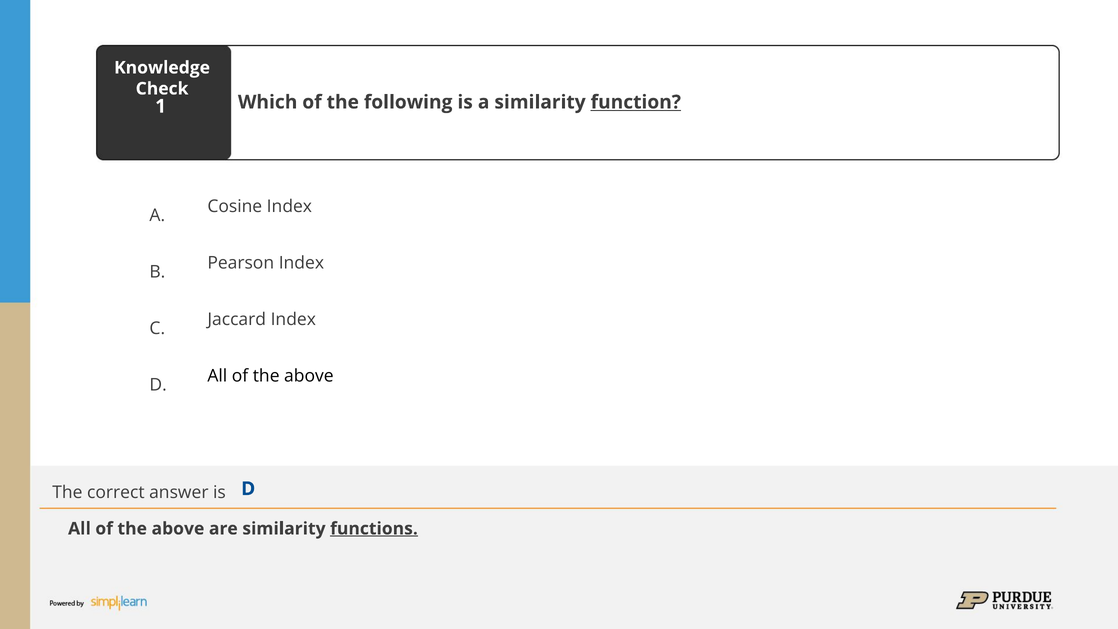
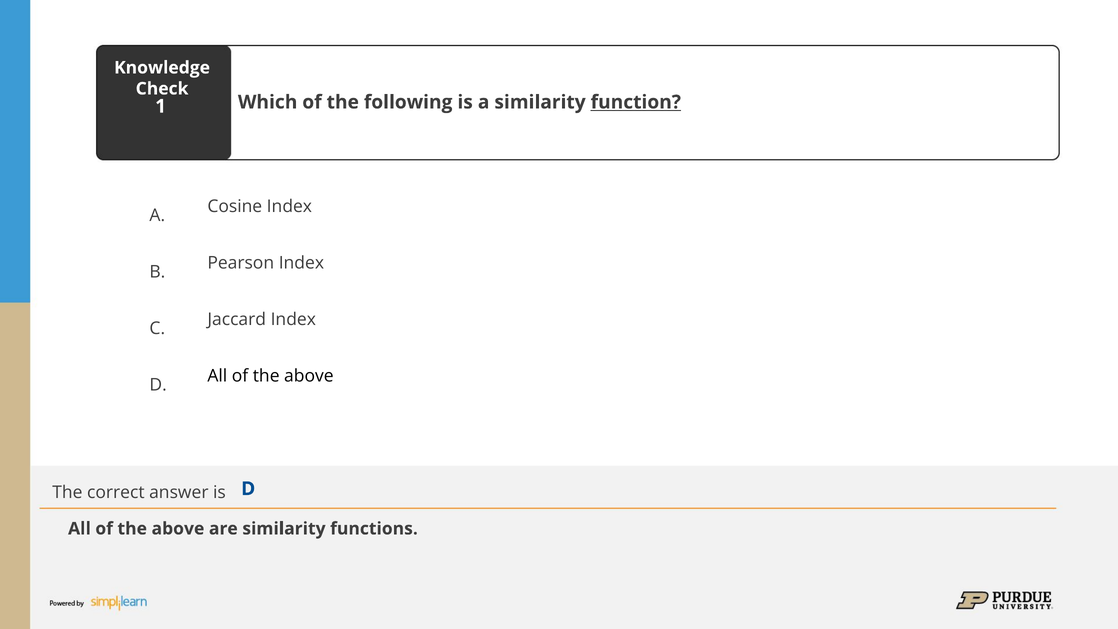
functions underline: present -> none
